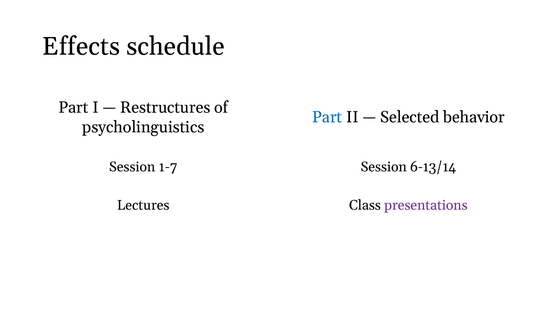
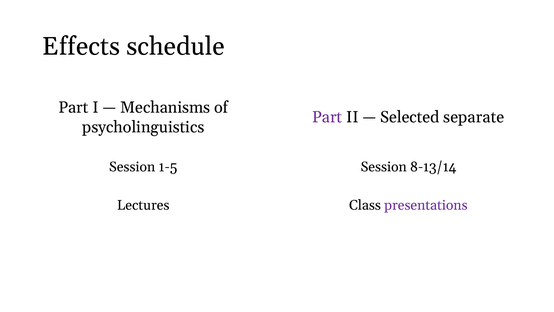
Restructures: Restructures -> Mechanisms
Part at (327, 117) colour: blue -> purple
behavior: behavior -> separate
1-7: 1-7 -> 1-5
6-13/14: 6-13/14 -> 8-13/14
